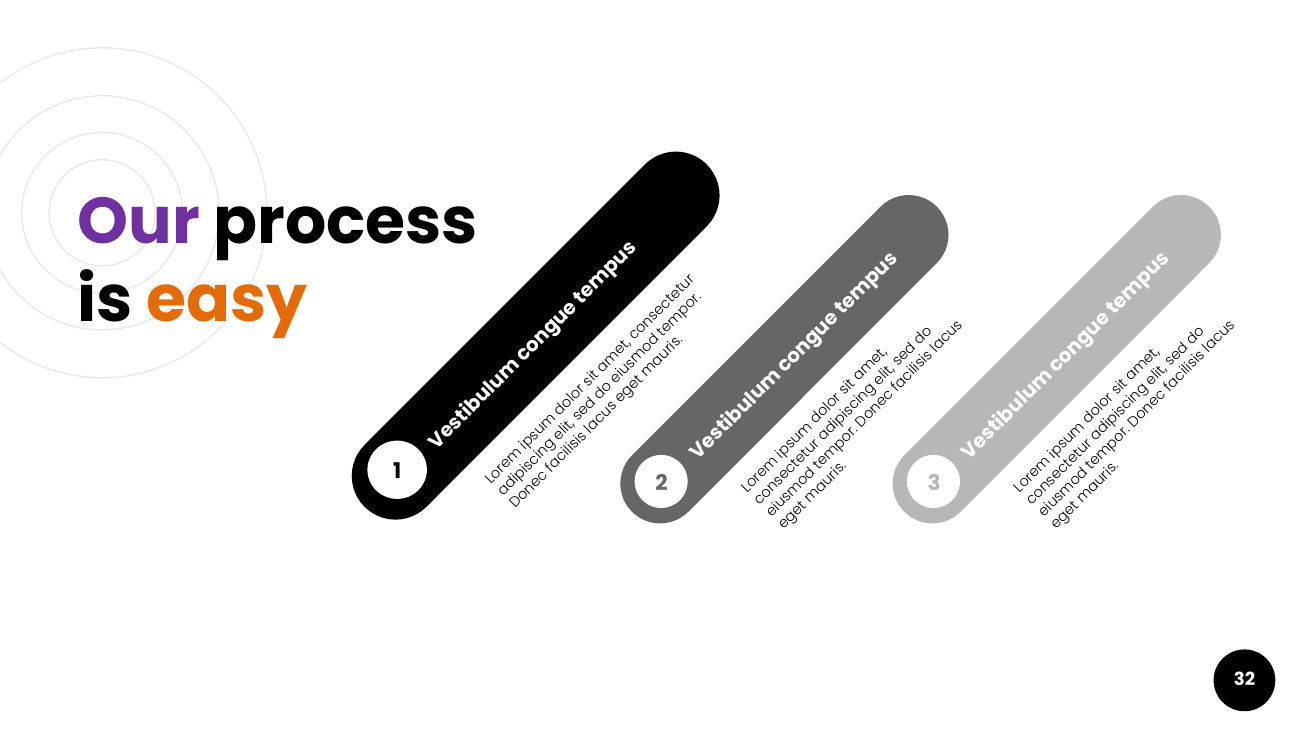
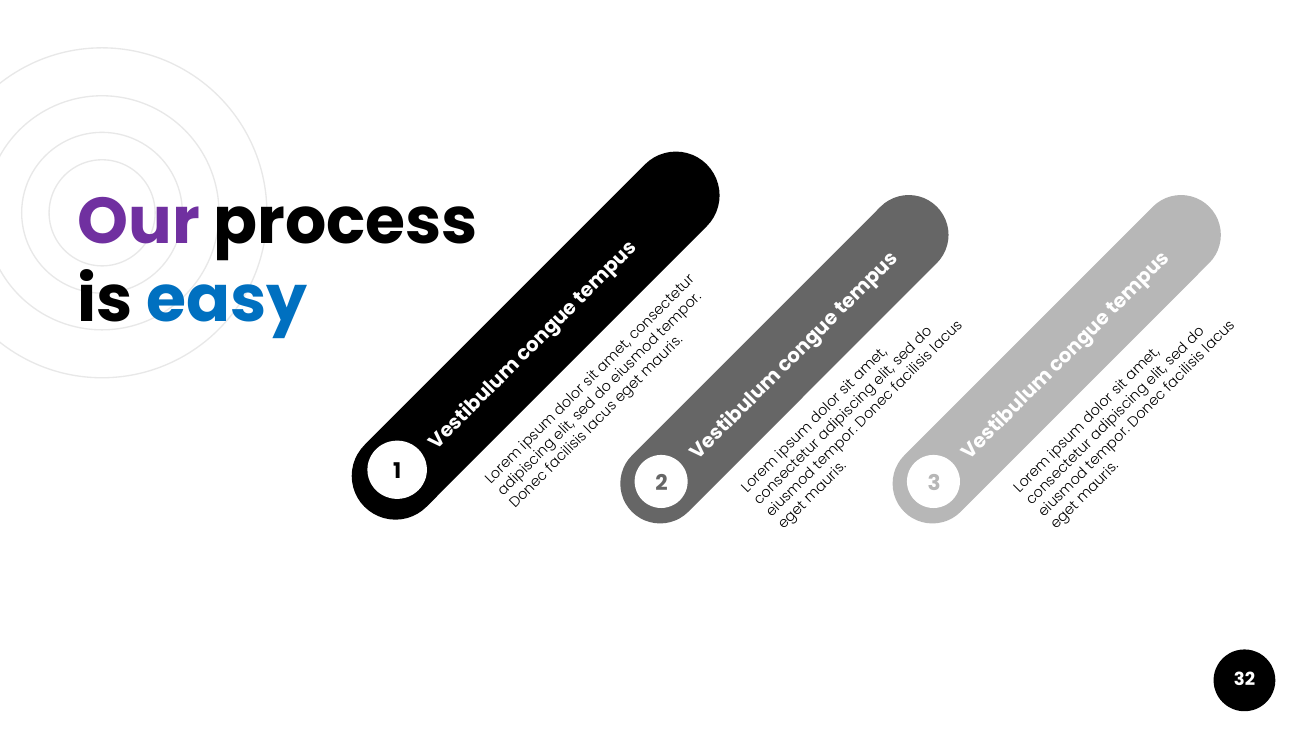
easy colour: orange -> blue
